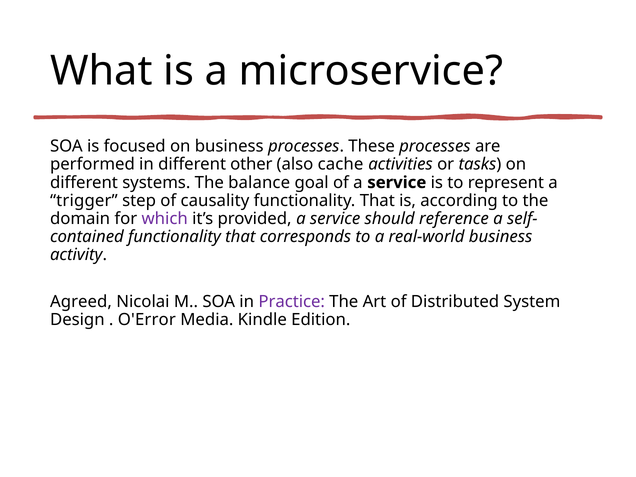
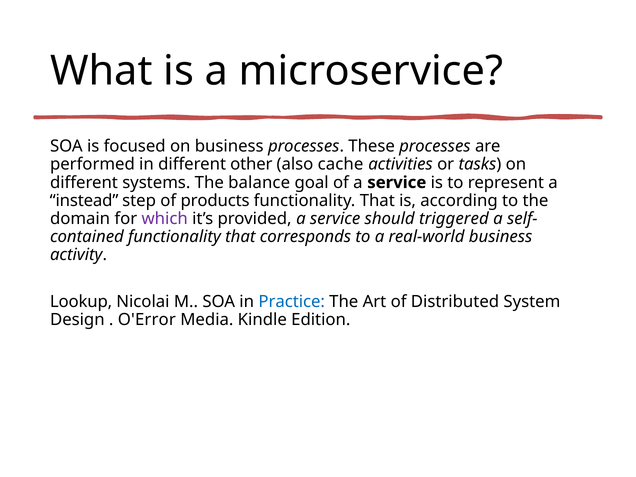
trigger: trigger -> instead
causality: causality -> products
reference: reference -> triggered
Agreed: Agreed -> Lookup
Practice colour: purple -> blue
